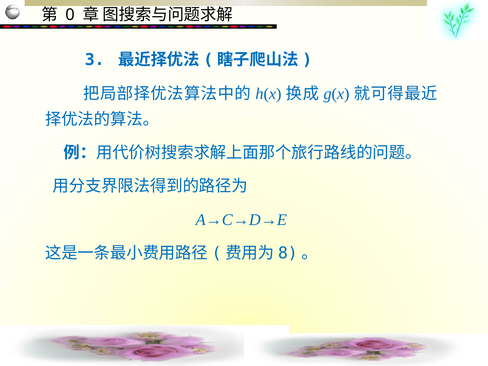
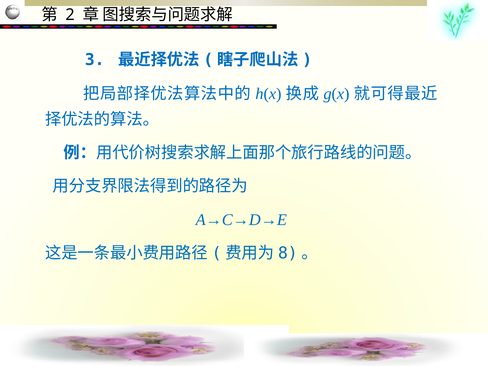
0: 0 -> 2
